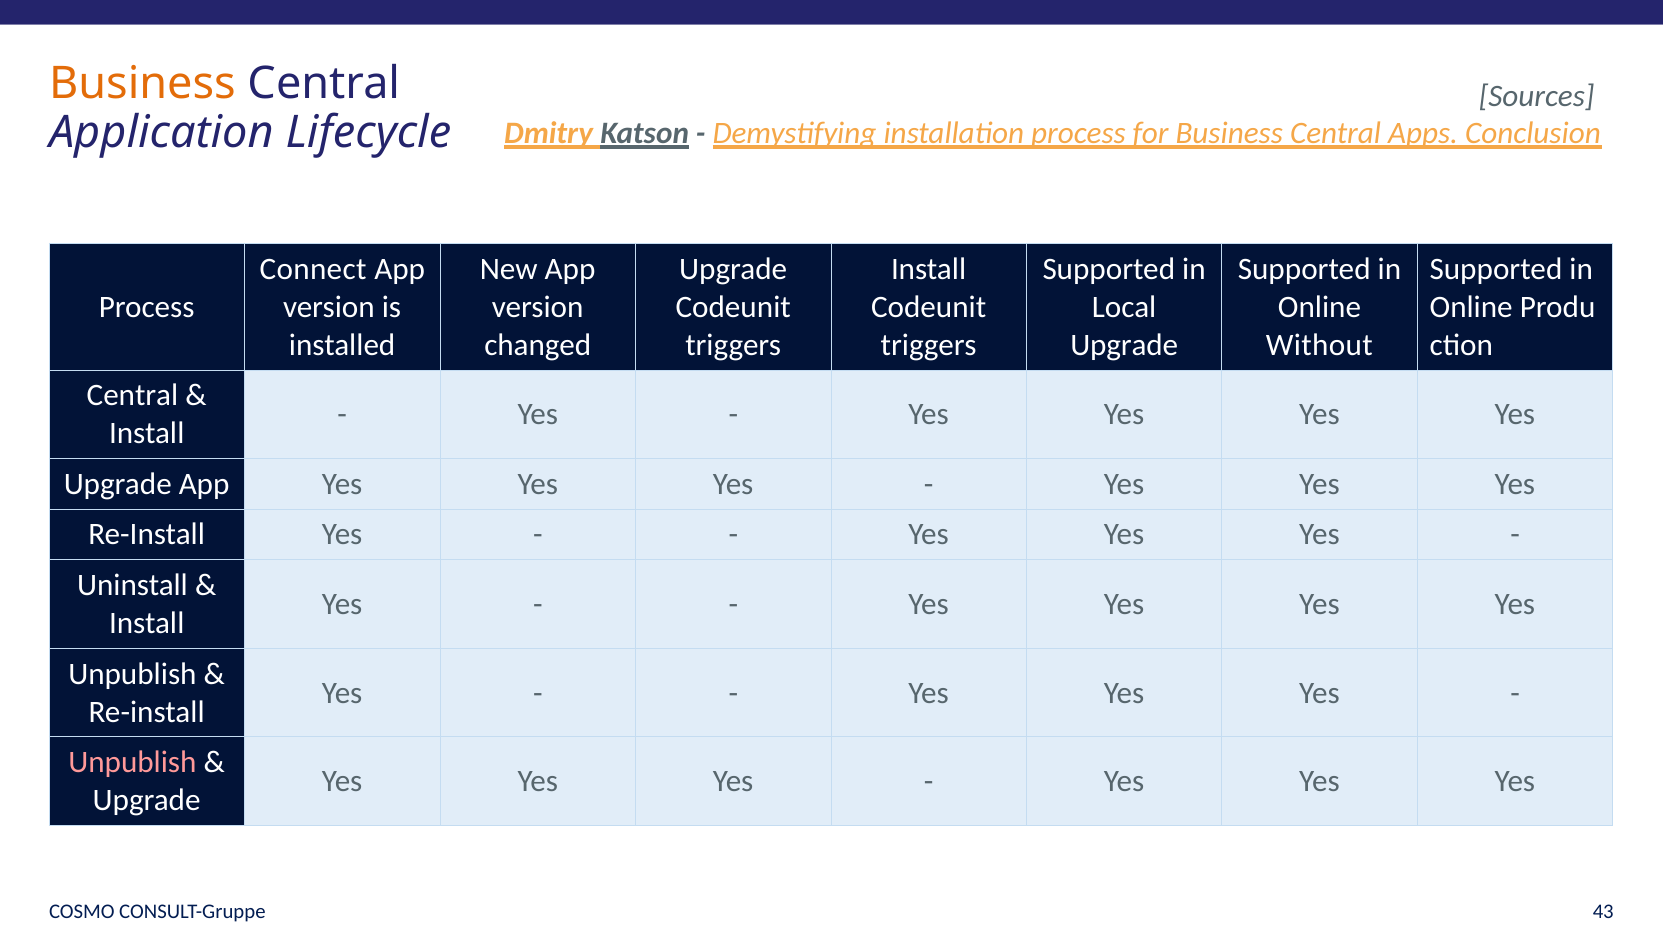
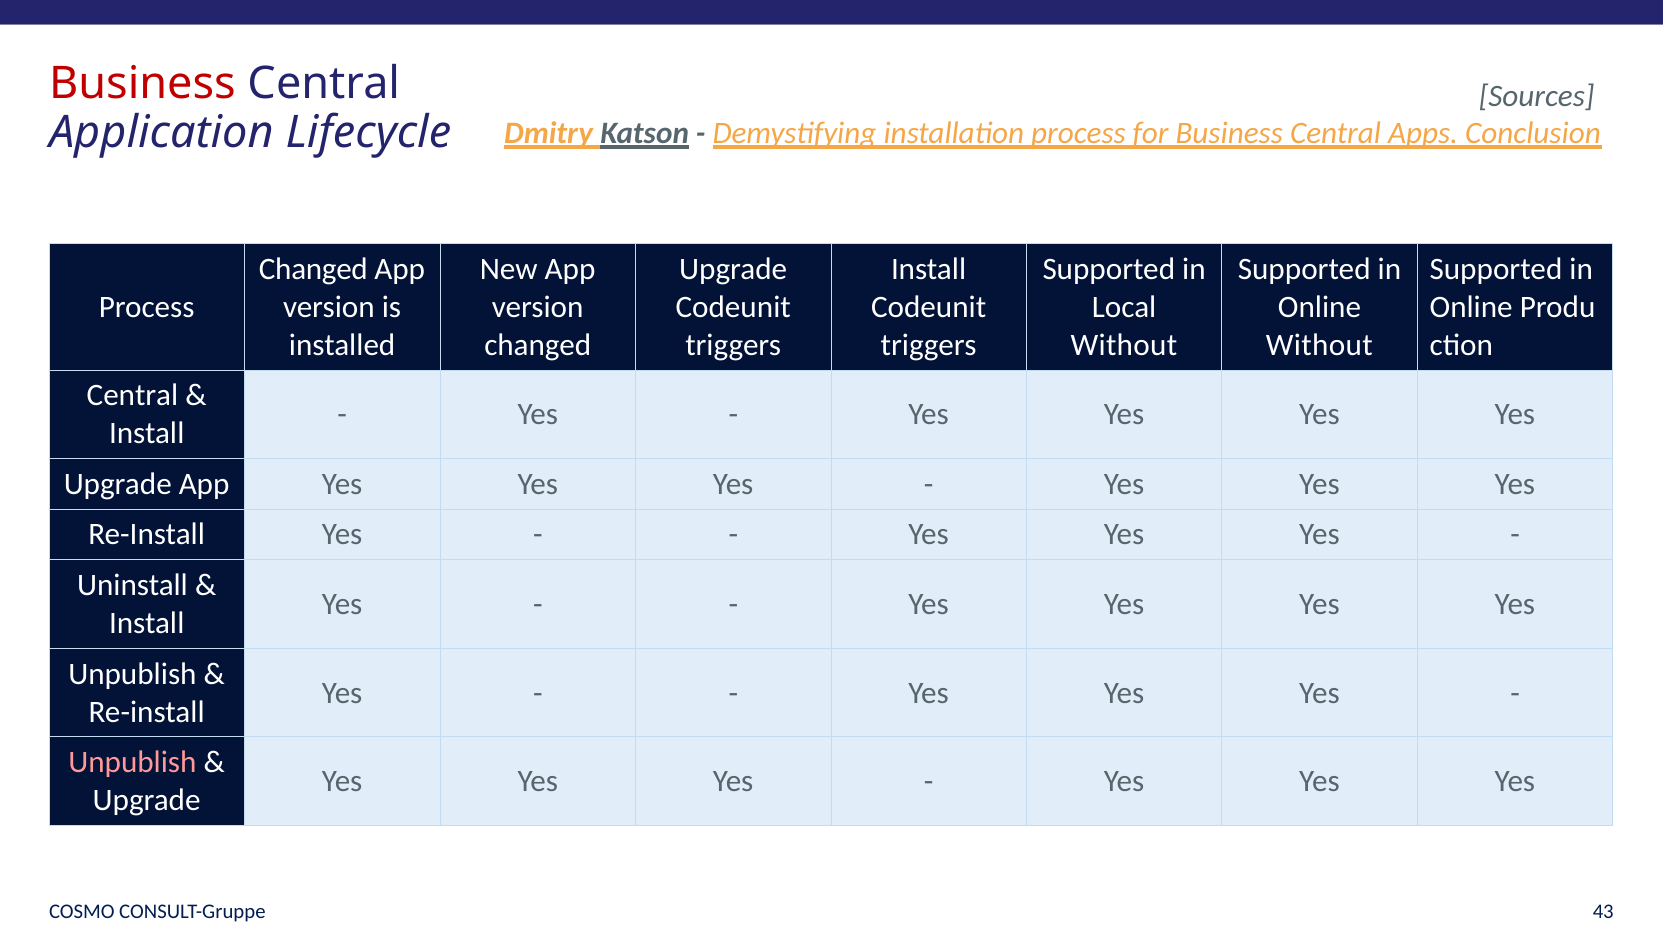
Business at (142, 84) colour: orange -> red
Connect at (313, 269): Connect -> Changed
Upgrade at (1124, 345): Upgrade -> Without
